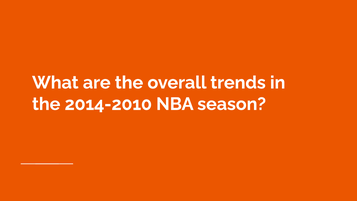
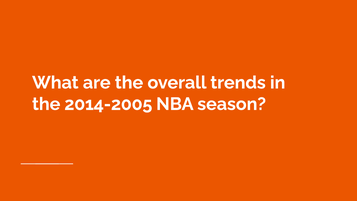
2014-2010: 2014-2010 -> 2014-2005
